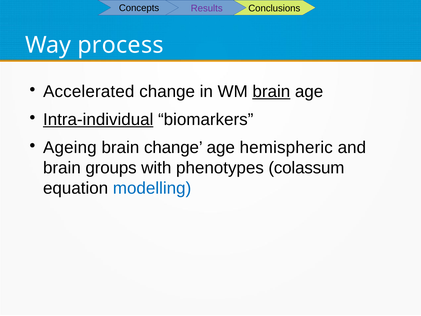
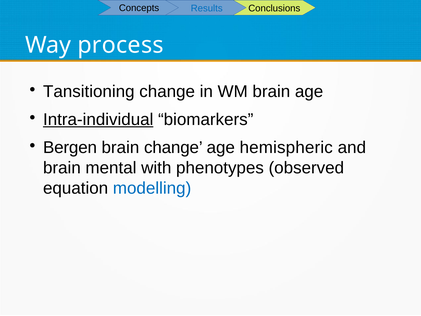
Results colour: purple -> blue
Accelerated: Accelerated -> Tansitioning
brain at (271, 92) underline: present -> none
Ageing: Ageing -> Bergen
groups: groups -> mental
colassum: colassum -> observed
